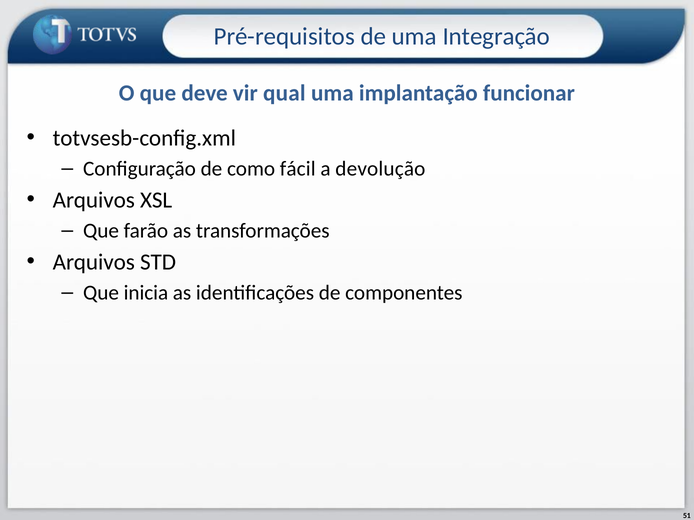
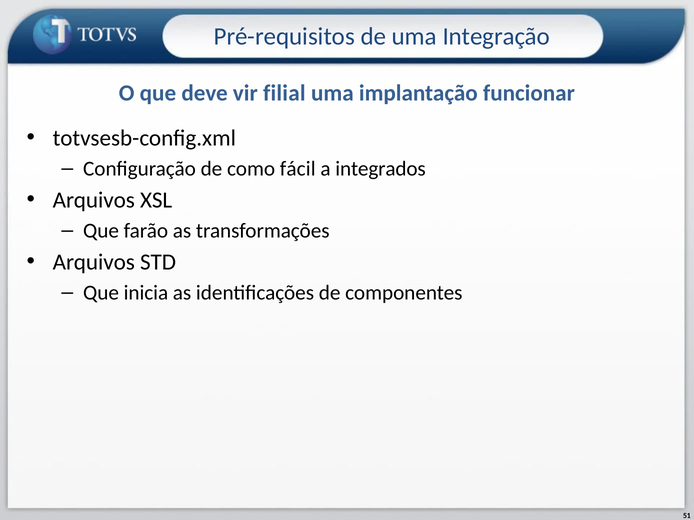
qual: qual -> filial
devolução: devolução -> integrados
